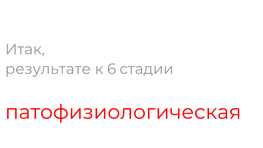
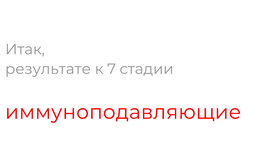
6: 6 -> 7
патофизиологическая: патофизиологическая -> иммуноподавляющие
